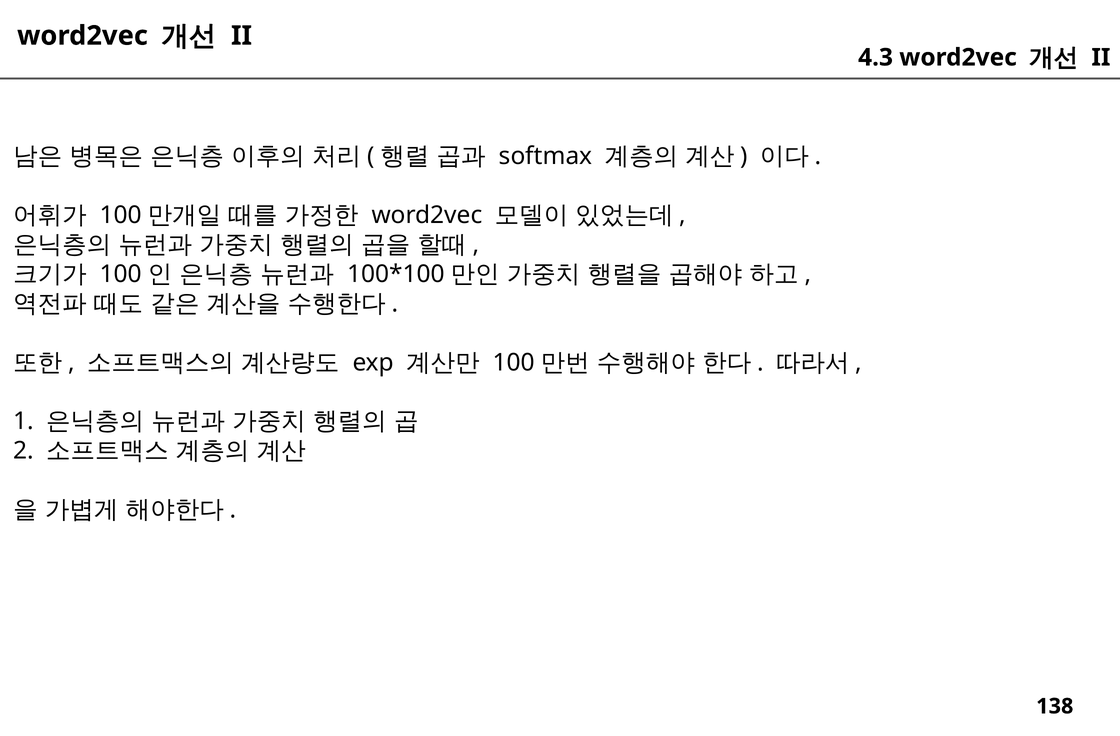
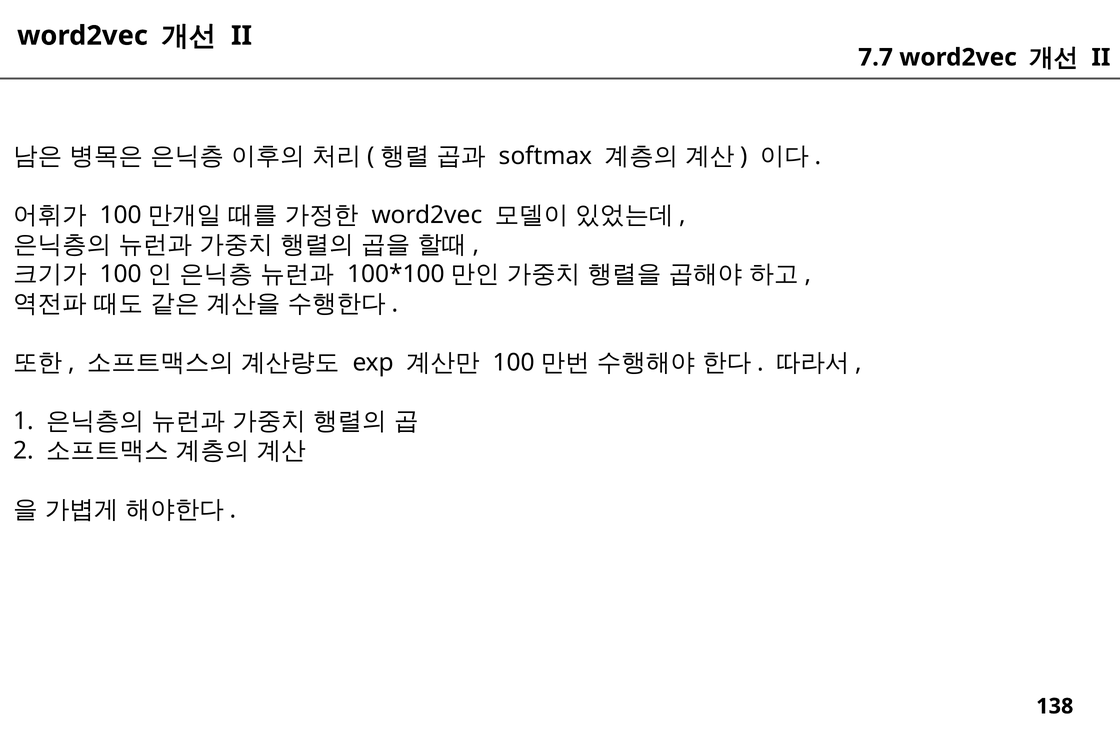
4.3: 4.3 -> 7.7
